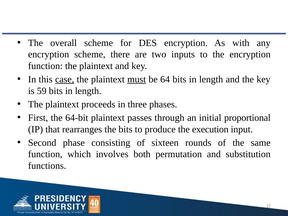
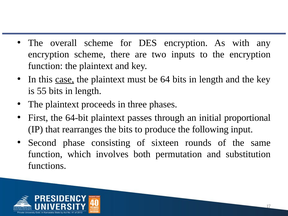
must underline: present -> none
59: 59 -> 55
execution: execution -> following
